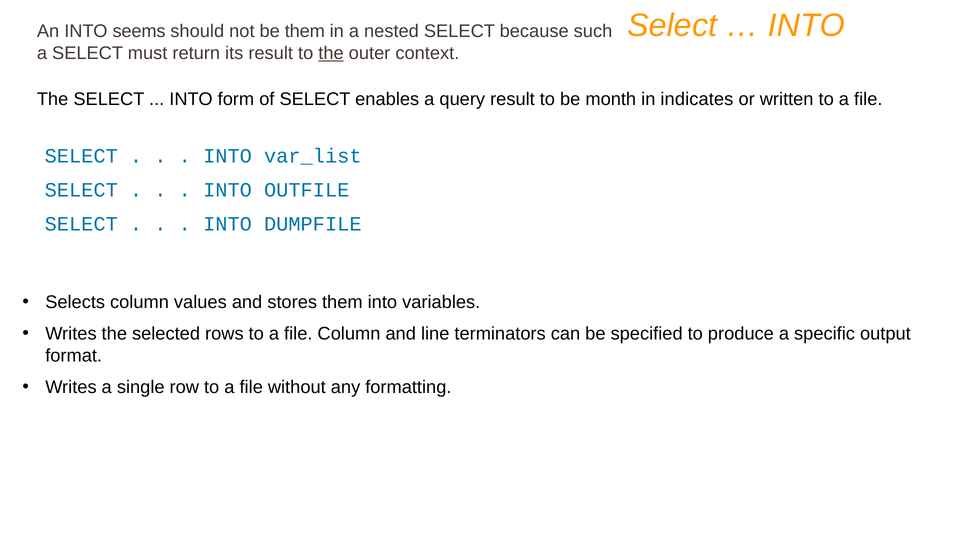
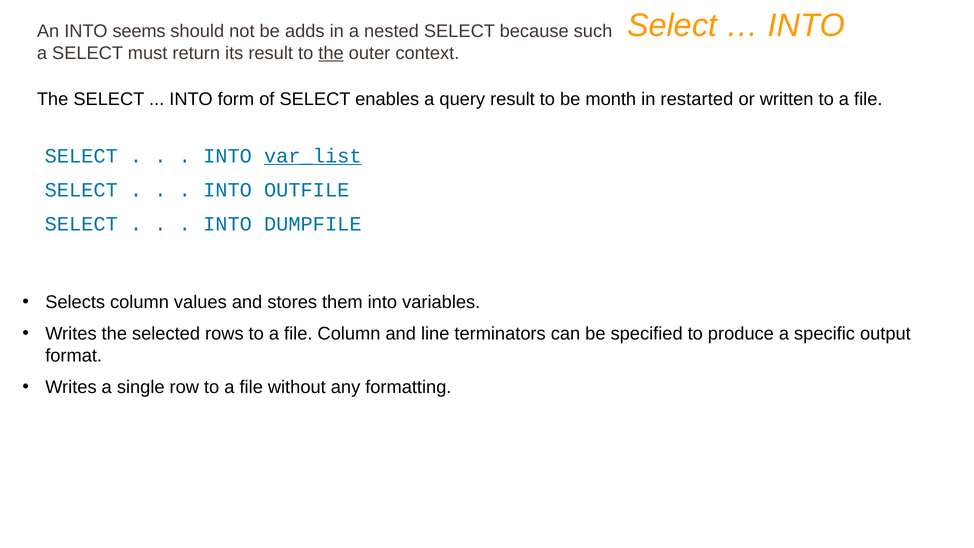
be them: them -> adds
indicates: indicates -> restarted
var_list underline: none -> present
